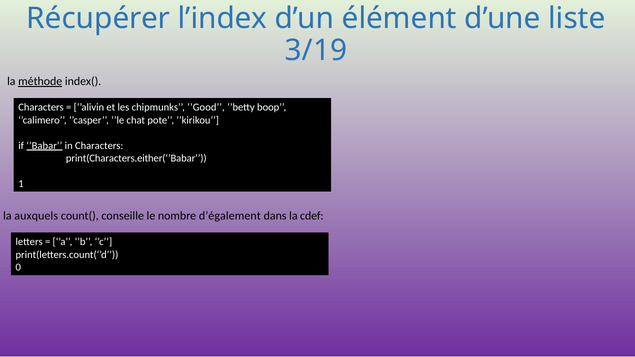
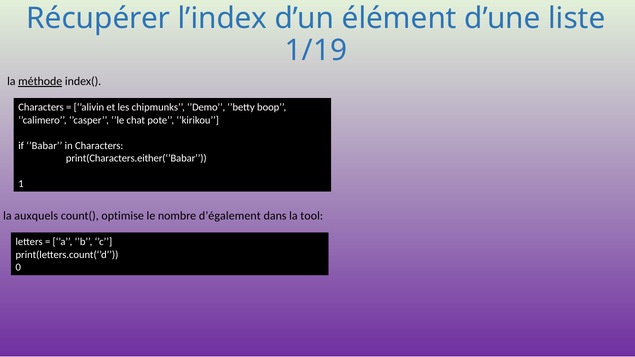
3/19: 3/19 -> 1/19
’Good: ’Good -> ’Demo
’Babar underline: present -> none
conseille: conseille -> optimise
cdef: cdef -> tool
